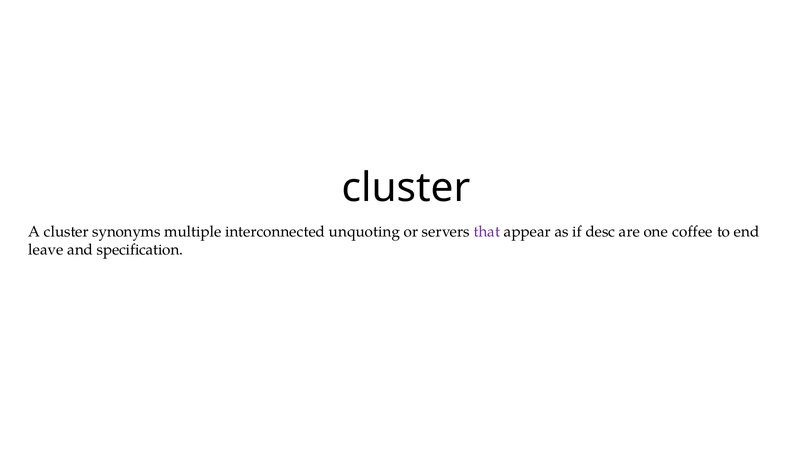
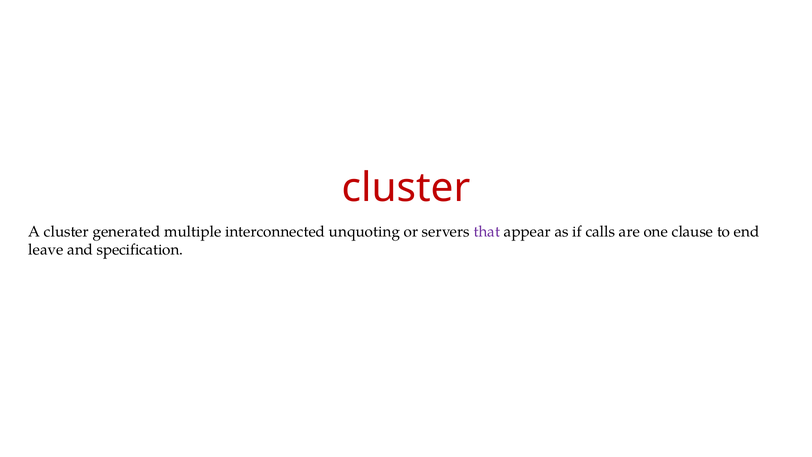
cluster at (406, 188) colour: black -> red
synonyms: synonyms -> generated
desc: desc -> calls
coffee: coffee -> clause
